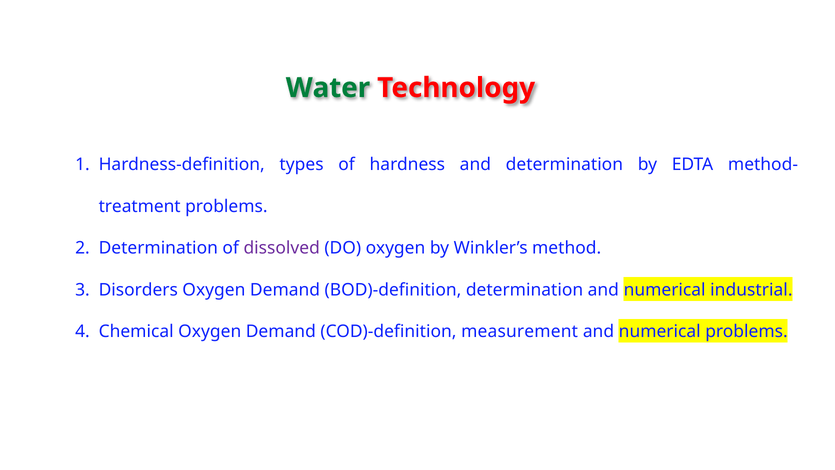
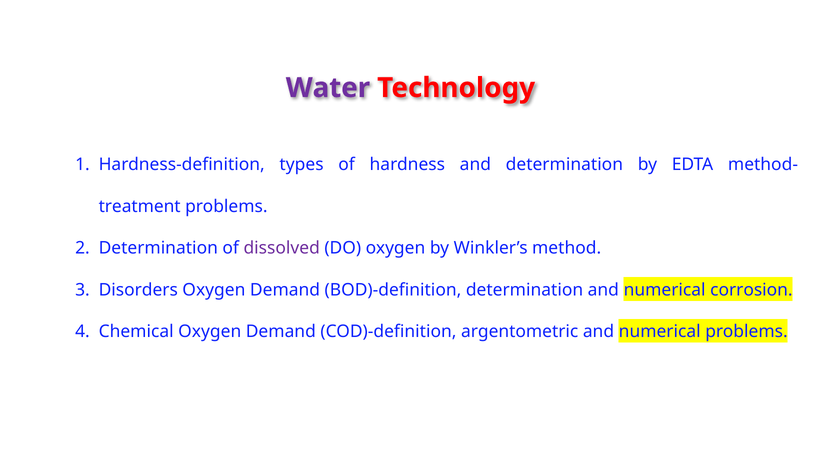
Water colour: green -> purple
industrial: industrial -> corrosion
measurement: measurement -> argentometric
